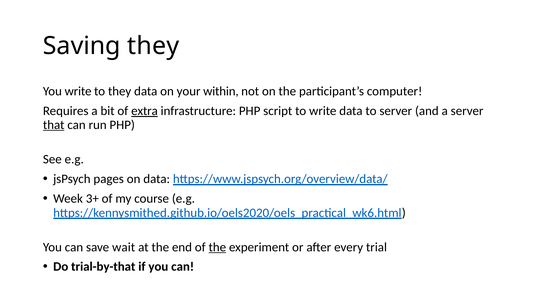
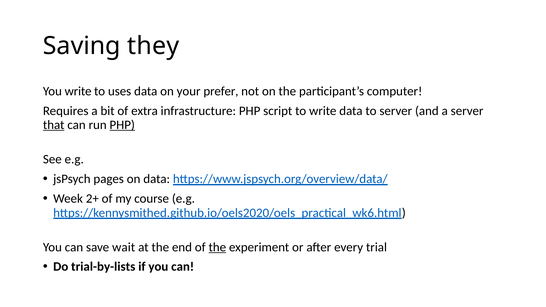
to they: they -> uses
within: within -> prefer
extra underline: present -> none
PHP at (122, 125) underline: none -> present
3+: 3+ -> 2+
trial-by-that: trial-by-that -> trial-by-lists
